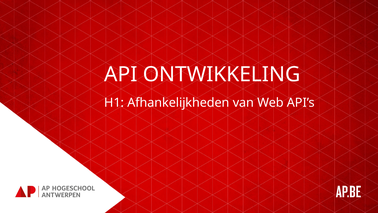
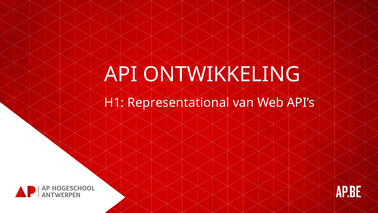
Afhankelijkheden: Afhankelijkheden -> Representational
